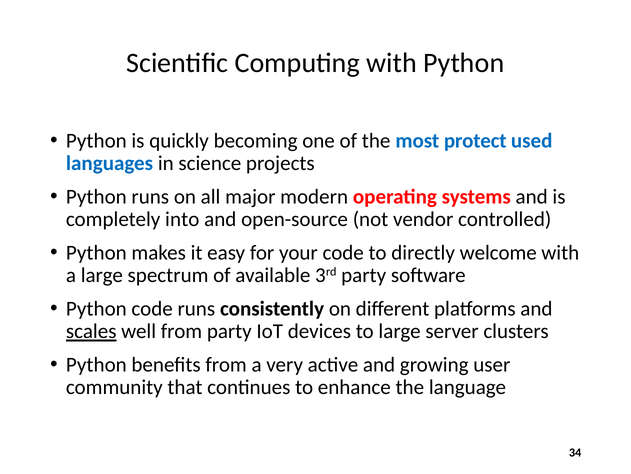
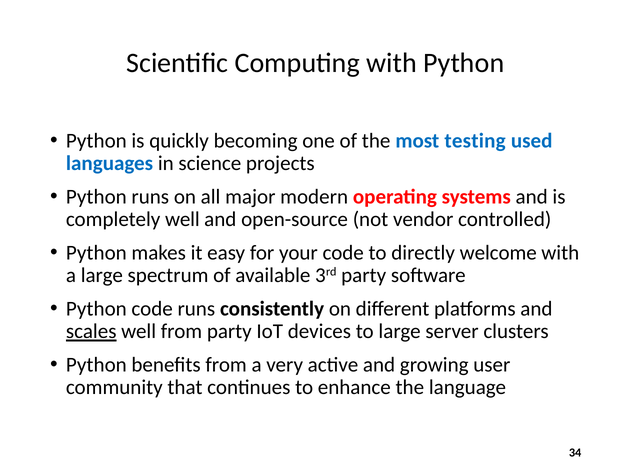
protect: protect -> testing
completely into: into -> well
